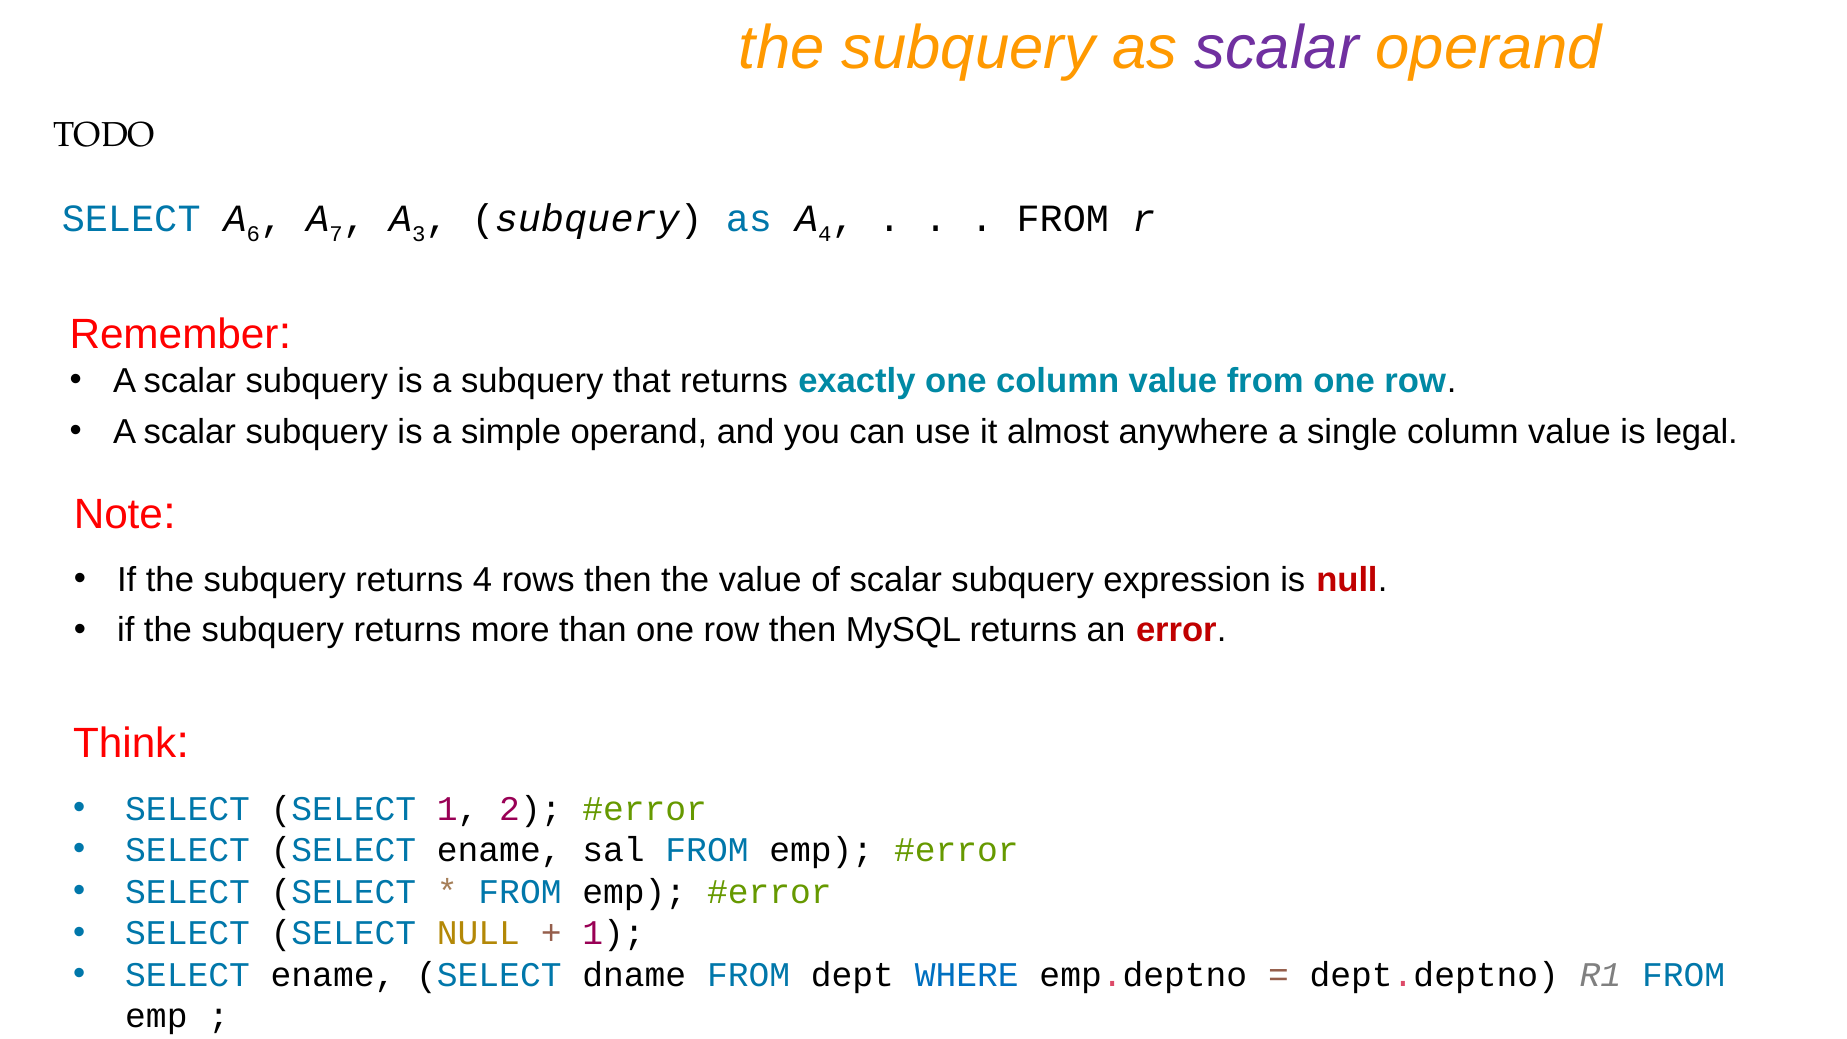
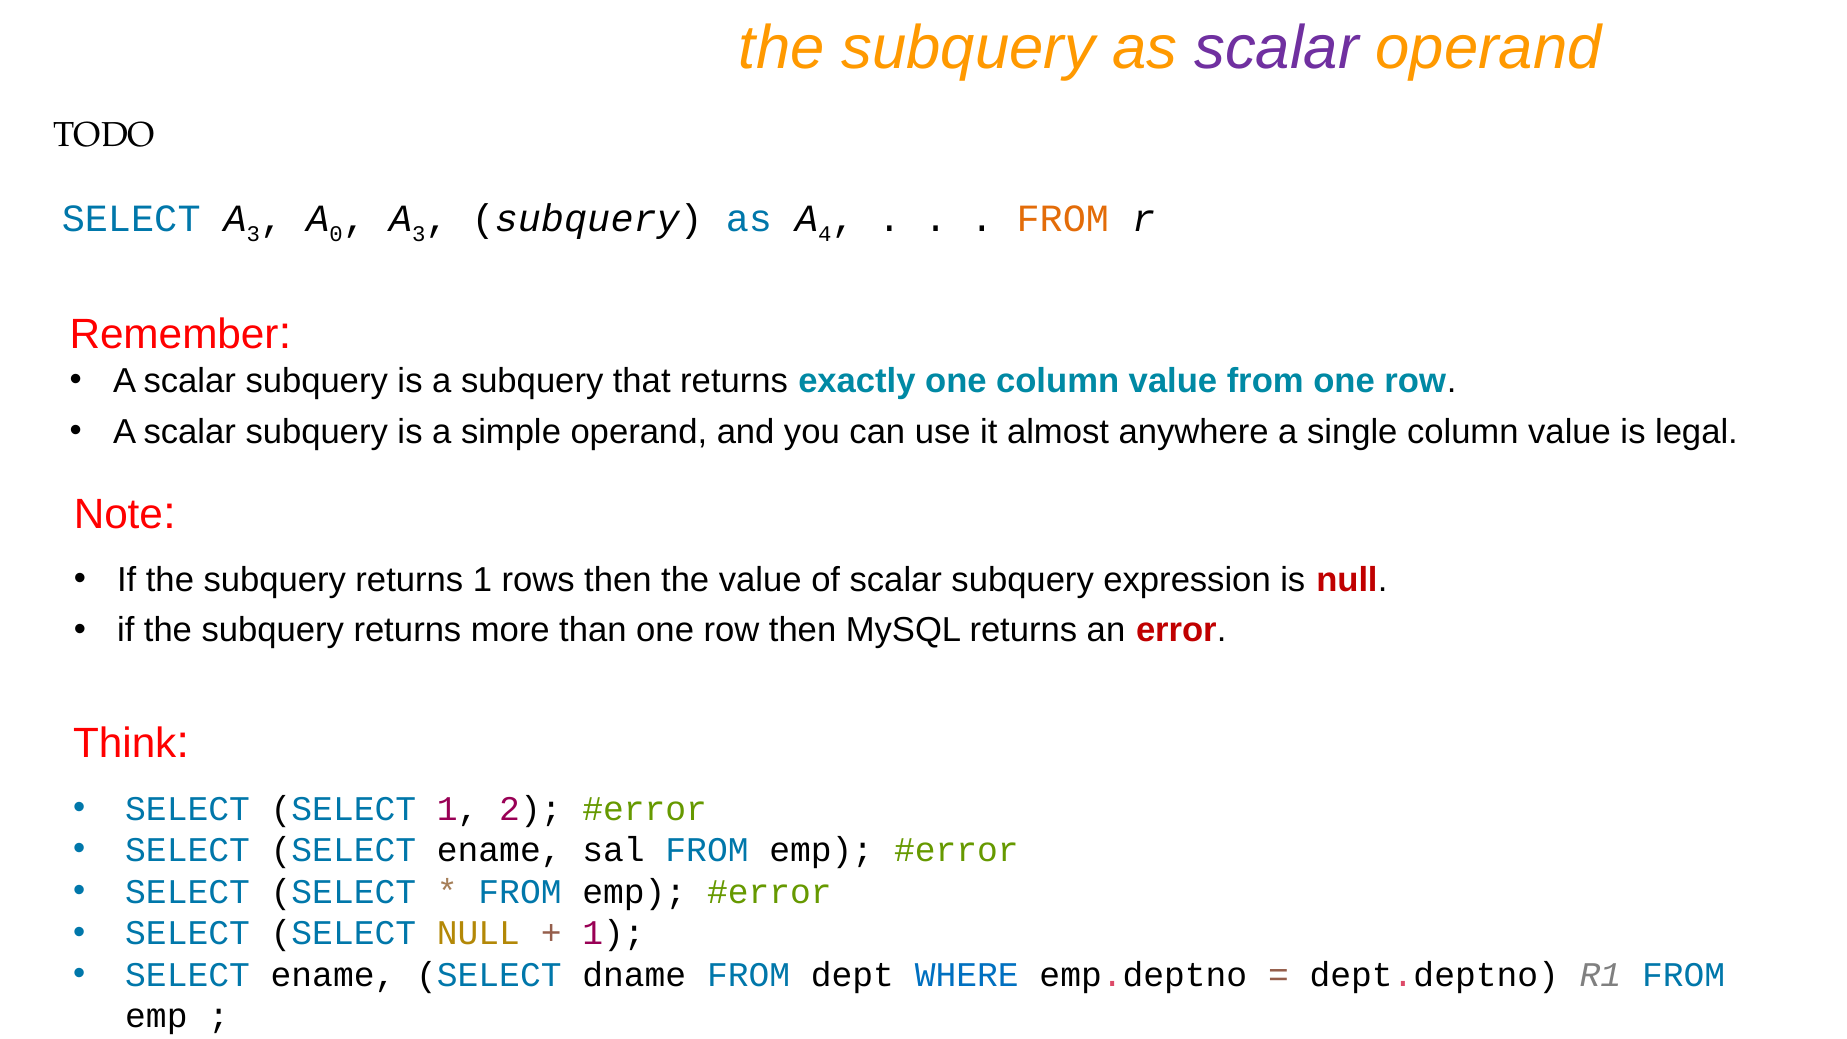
SELECT A 6: 6 -> 3
7: 7 -> 0
FROM at (1063, 219) colour: black -> orange
returns 4: 4 -> 1
